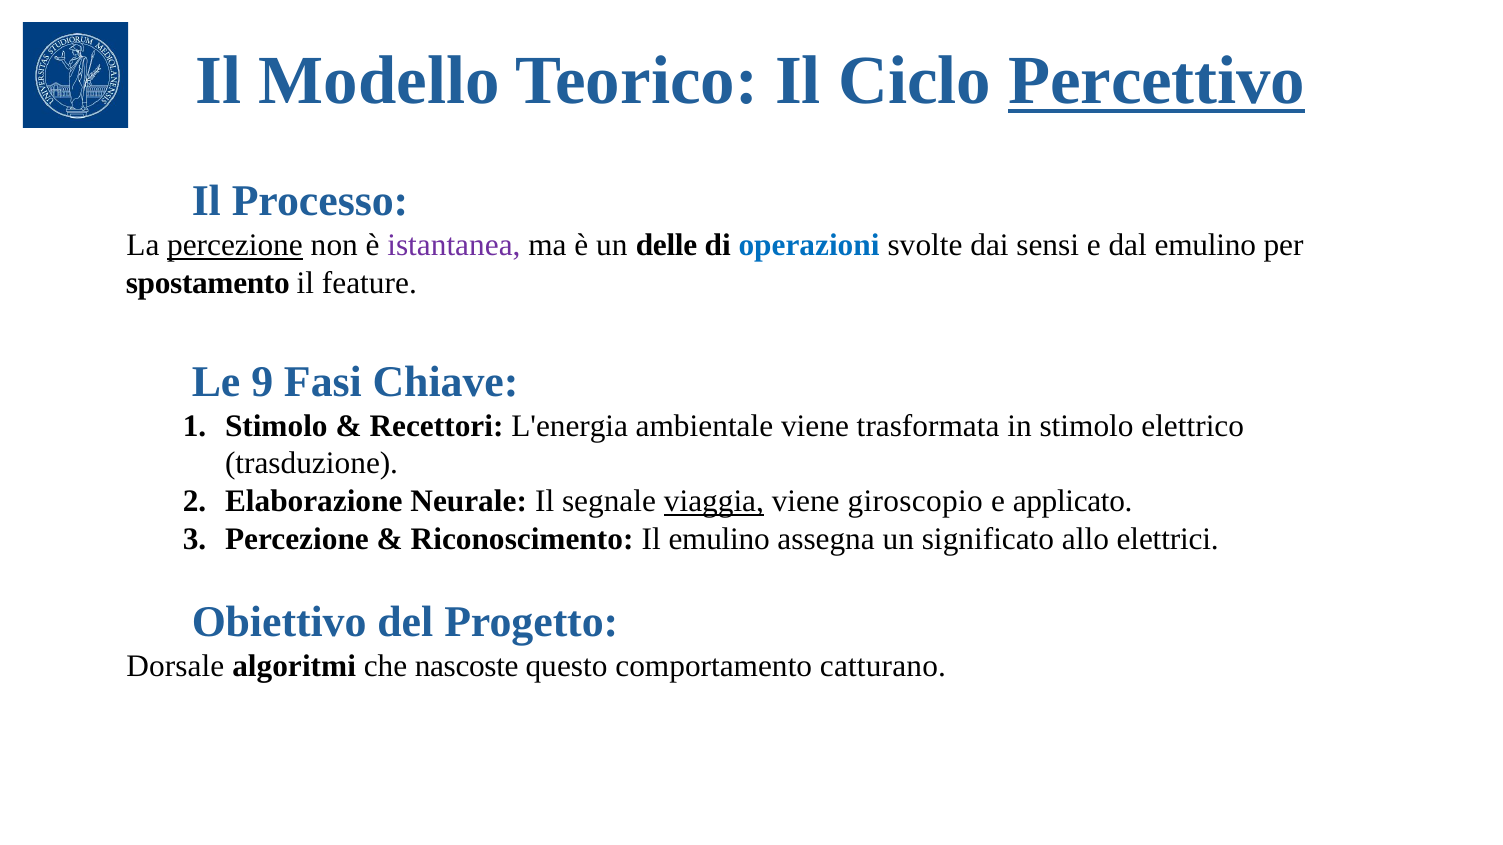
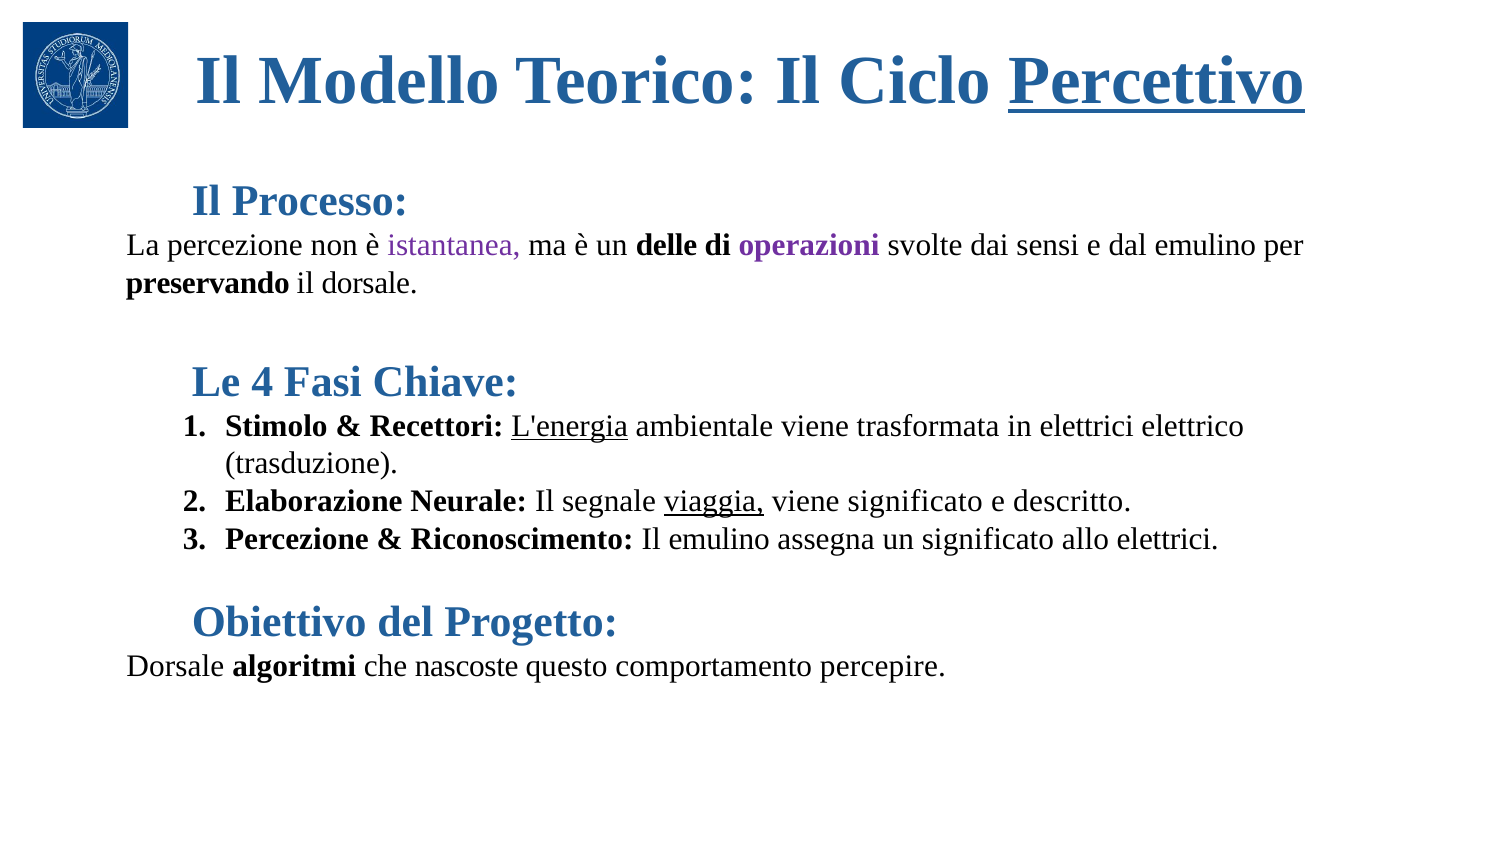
percezione at (235, 246) underline: present -> none
operazioni colour: blue -> purple
spostamento: spostamento -> preservando
il feature: feature -> dorsale
9: 9 -> 4
L'energia underline: none -> present
in stimolo: stimolo -> elettrici
viene giroscopio: giroscopio -> significato
applicato: applicato -> descritto
catturano: catturano -> percepire
